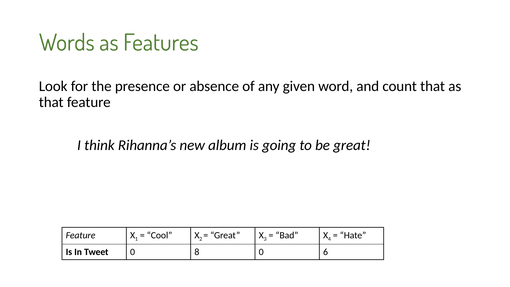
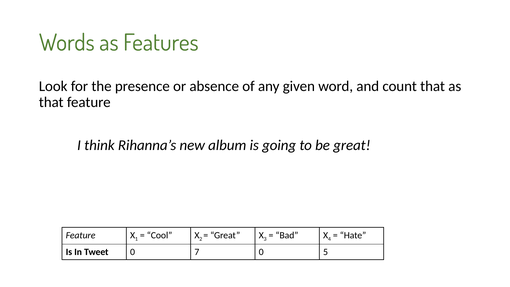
8: 8 -> 7
6: 6 -> 5
